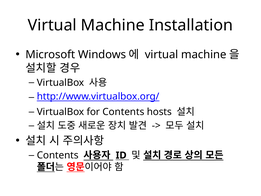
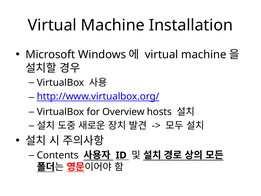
for Contents: Contents -> Overview
